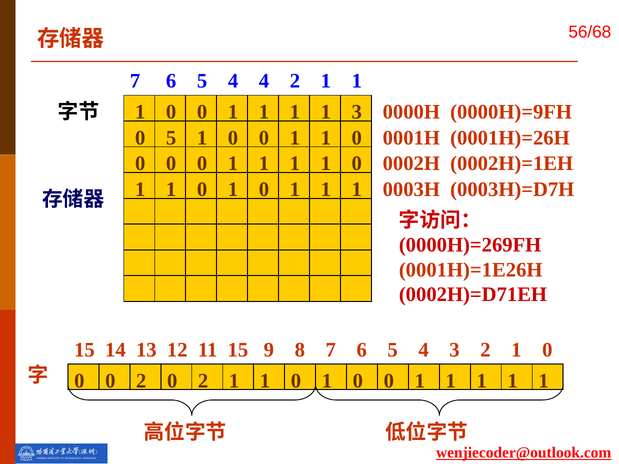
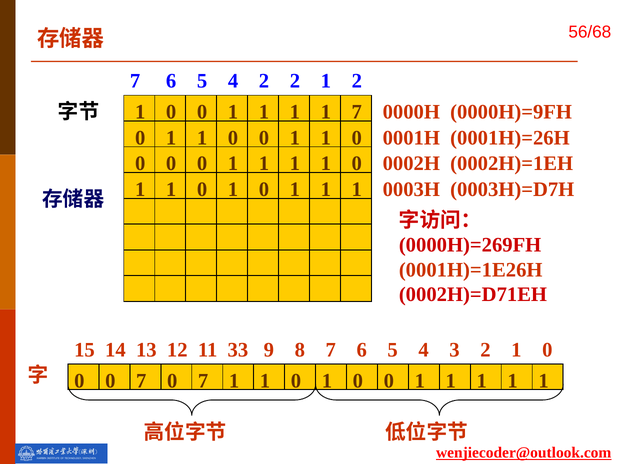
4 4: 4 -> 2
1 at (357, 81): 1 -> 2
1 3: 3 -> 7
5 at (171, 138): 5 -> 1
11 15: 15 -> 33
0 0 2: 2 -> 7
2 at (203, 381): 2 -> 7
